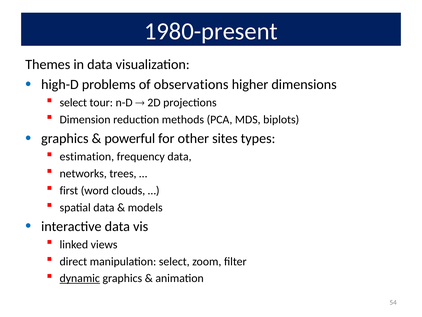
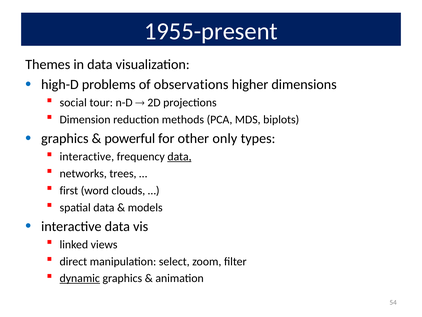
1980-present: 1980-present -> 1955-present
select at (73, 103): select -> social
sites: sites -> only
estimation at (87, 157): estimation -> interactive
data at (180, 157) underline: none -> present
